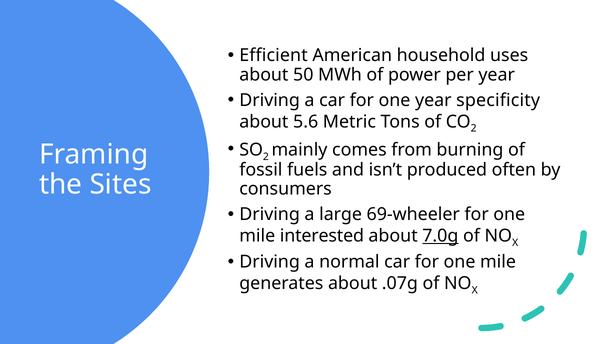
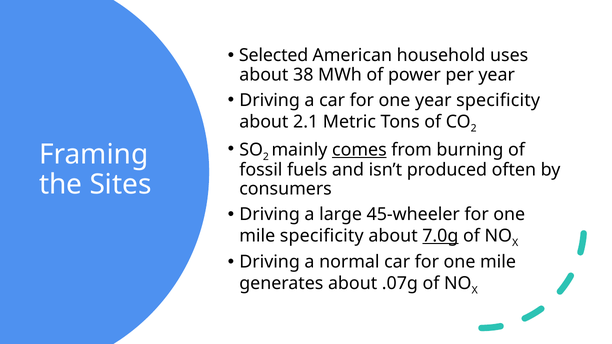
Efficient: Efficient -> Selected
50: 50 -> 38
5.6: 5.6 -> 2.1
comes underline: none -> present
69-wheeler: 69-wheeler -> 45-wheeler
mile interested: interested -> specificity
